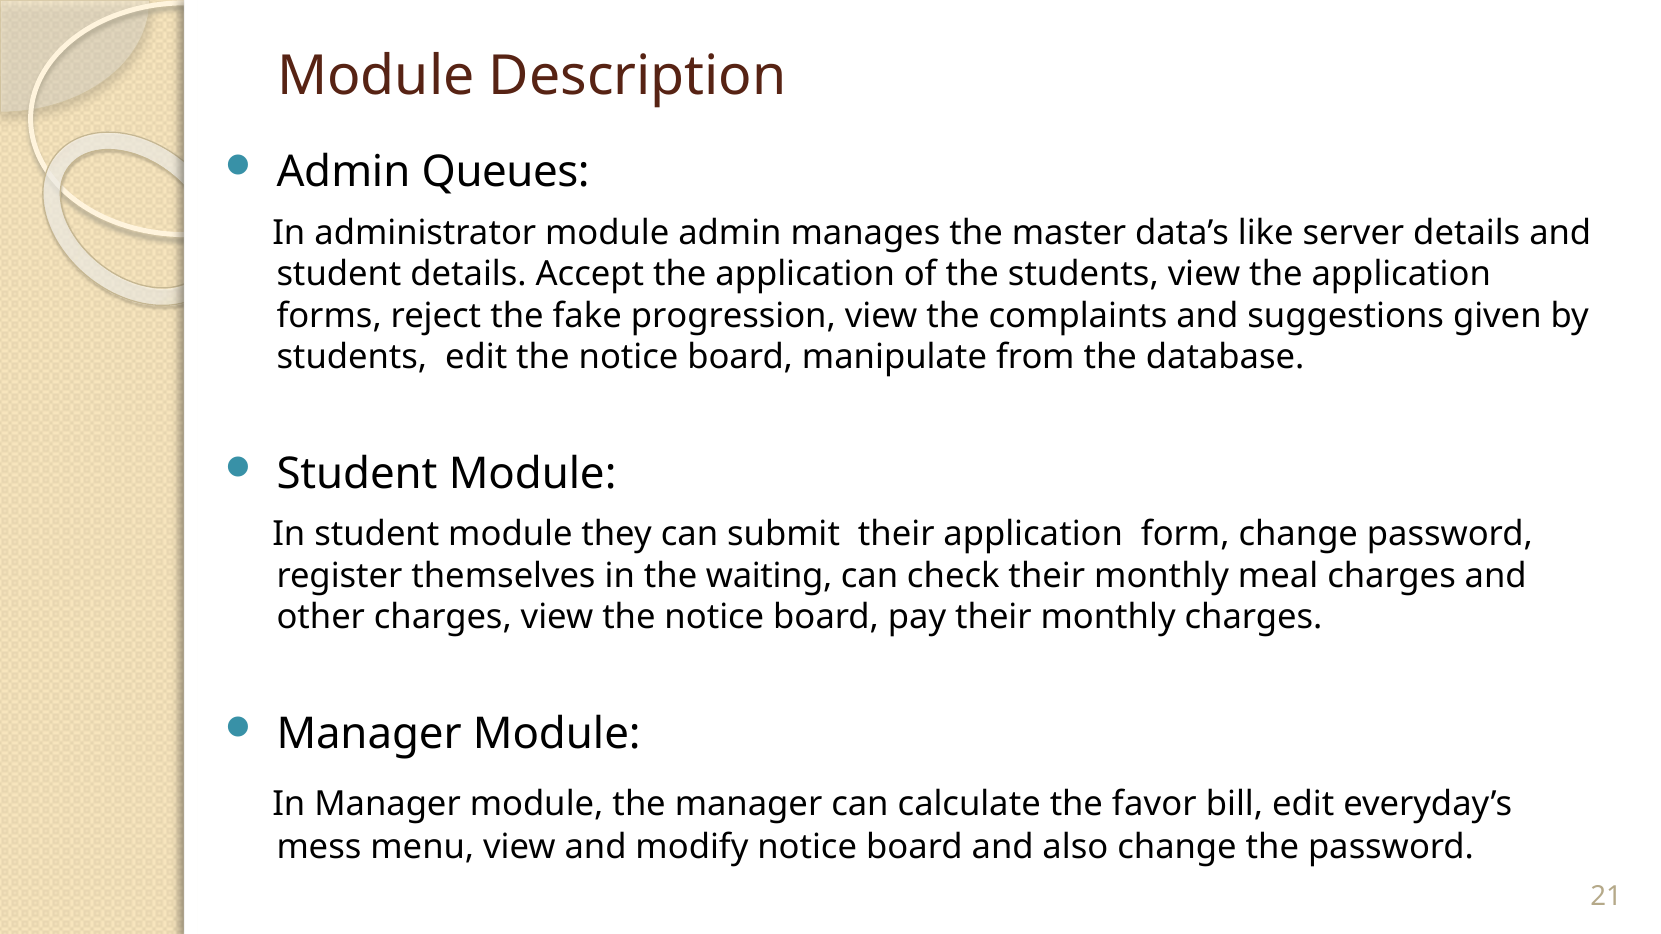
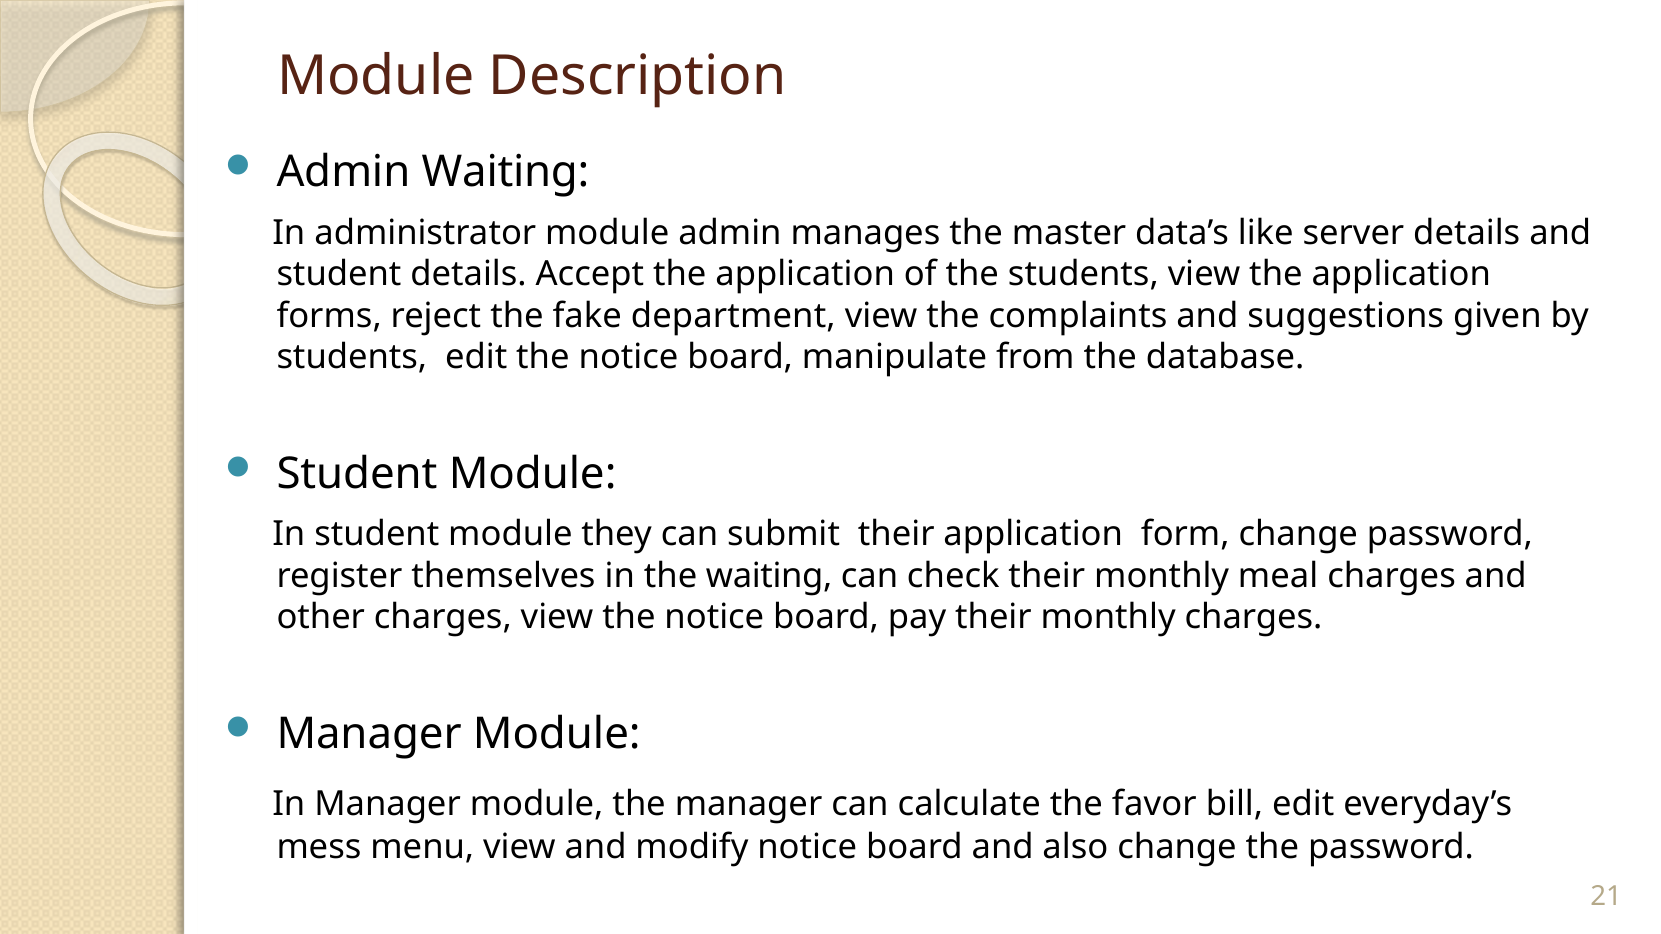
Admin Queues: Queues -> Waiting
progression: progression -> department
